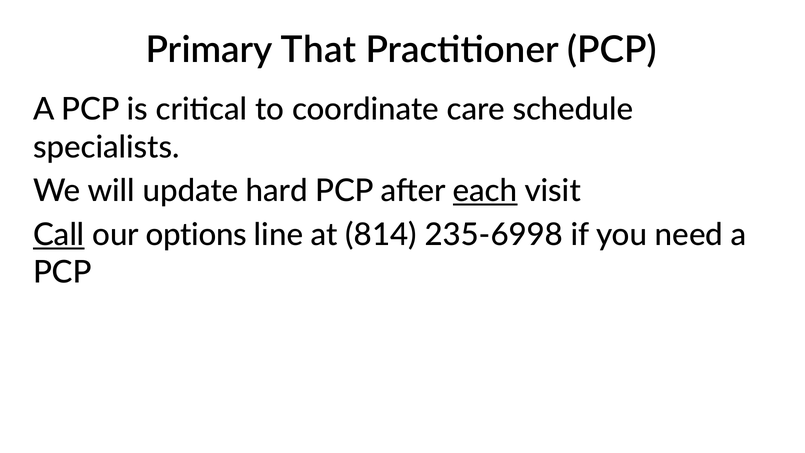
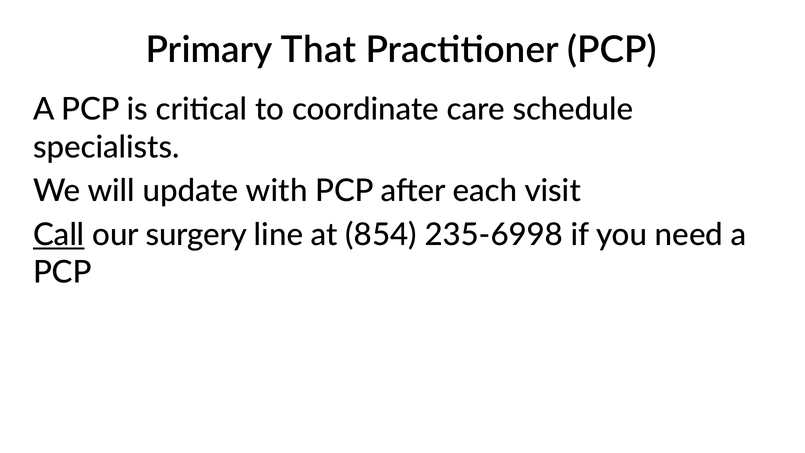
hard: hard -> with
each underline: present -> none
options: options -> surgery
814: 814 -> 854
